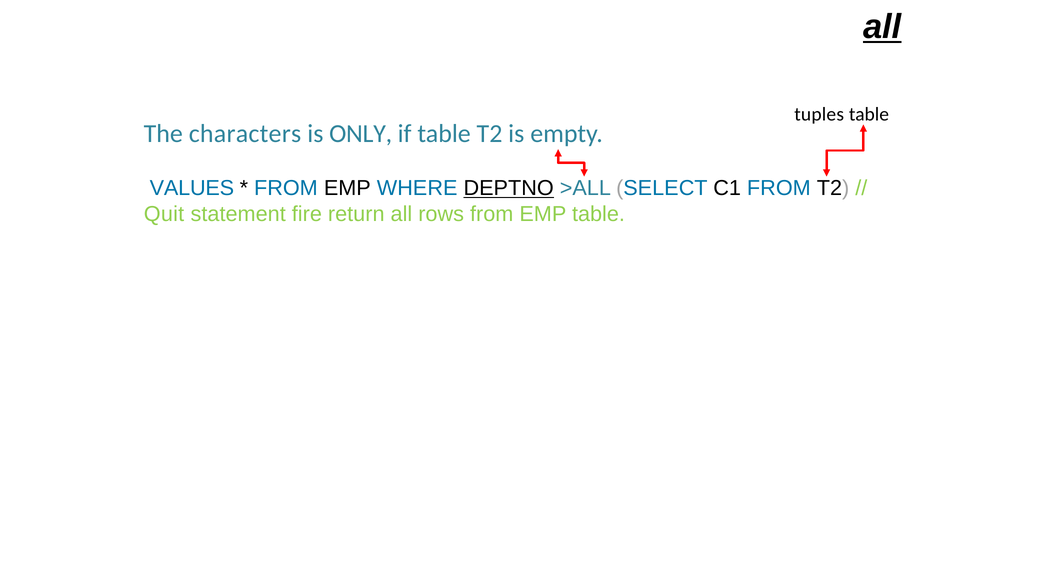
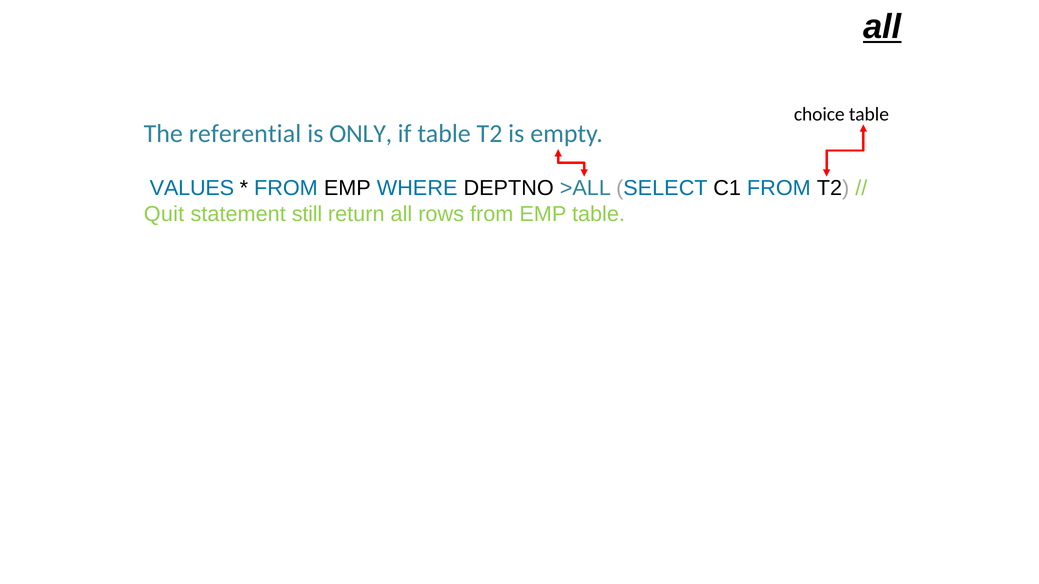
tuples: tuples -> choice
characters: characters -> referential
DEPTNO underline: present -> none
fire: fire -> still
